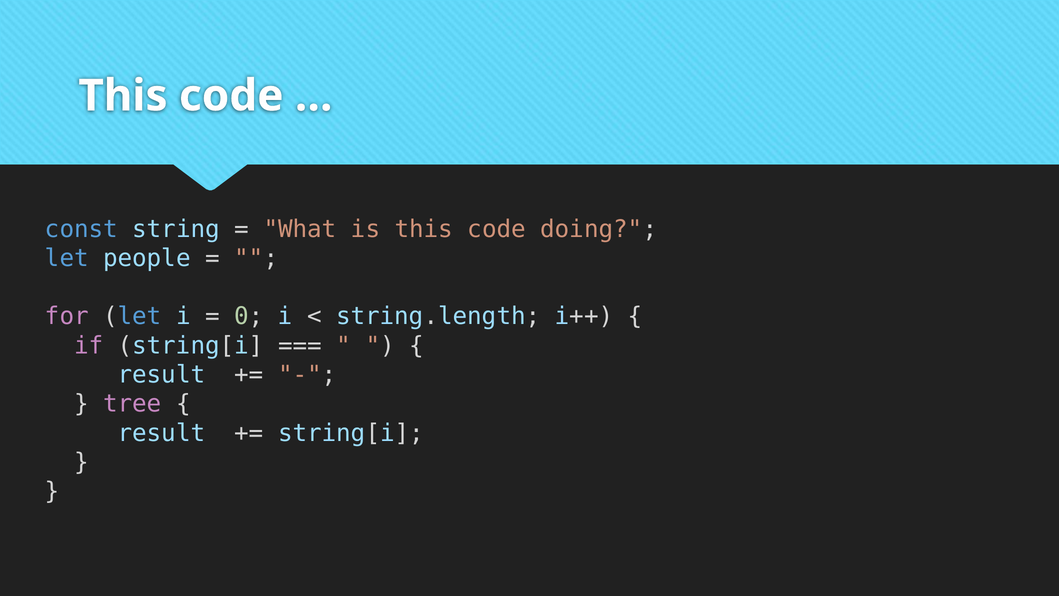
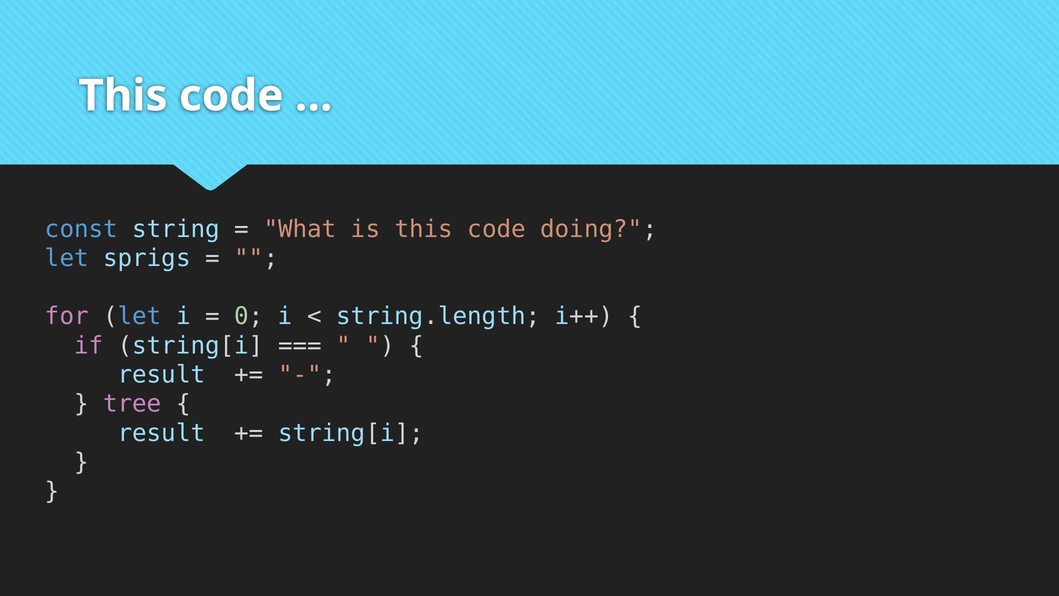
people: people -> sprigs
